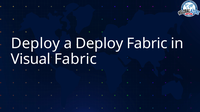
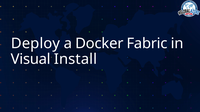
a Deploy: Deploy -> Docker
Visual Fabric: Fabric -> Install
